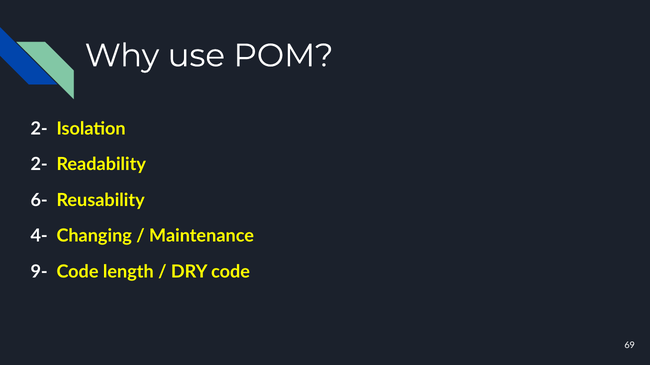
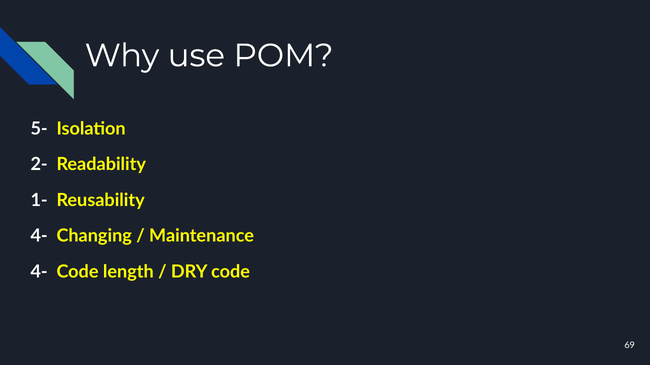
2- at (39, 129): 2- -> 5-
6-: 6- -> 1-
9- at (39, 272): 9- -> 4-
